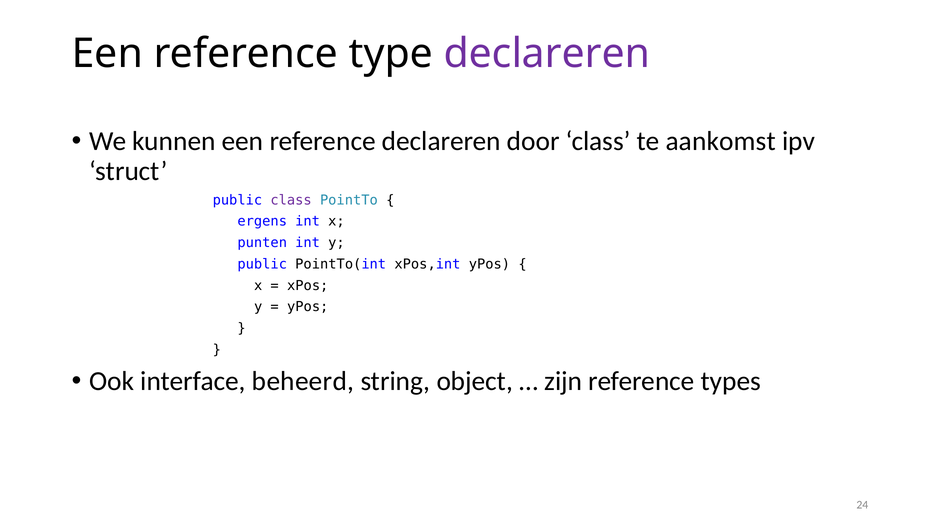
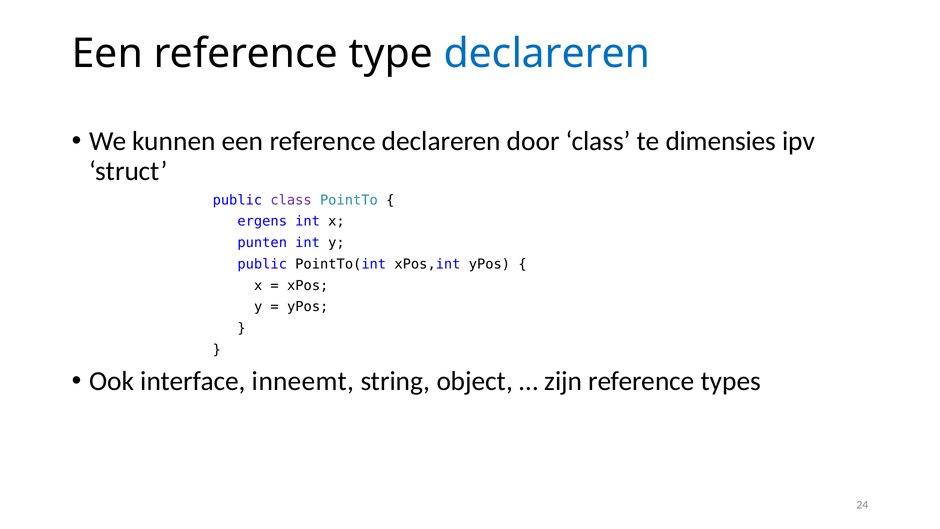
declareren at (547, 54) colour: purple -> blue
aankomst: aankomst -> dimensies
beheerd: beheerd -> inneemt
